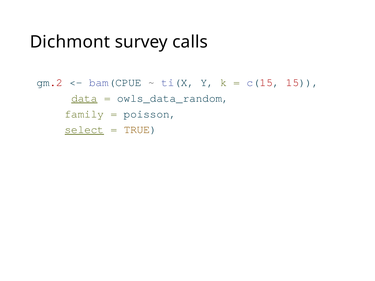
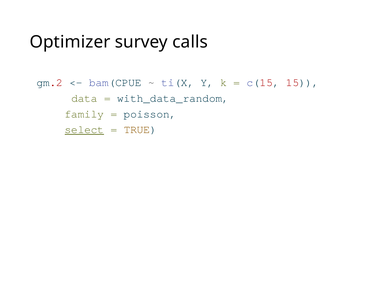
Dichmont: Dichmont -> Optimizer
data underline: present -> none
owls_data_random: owls_data_random -> with_data_random
